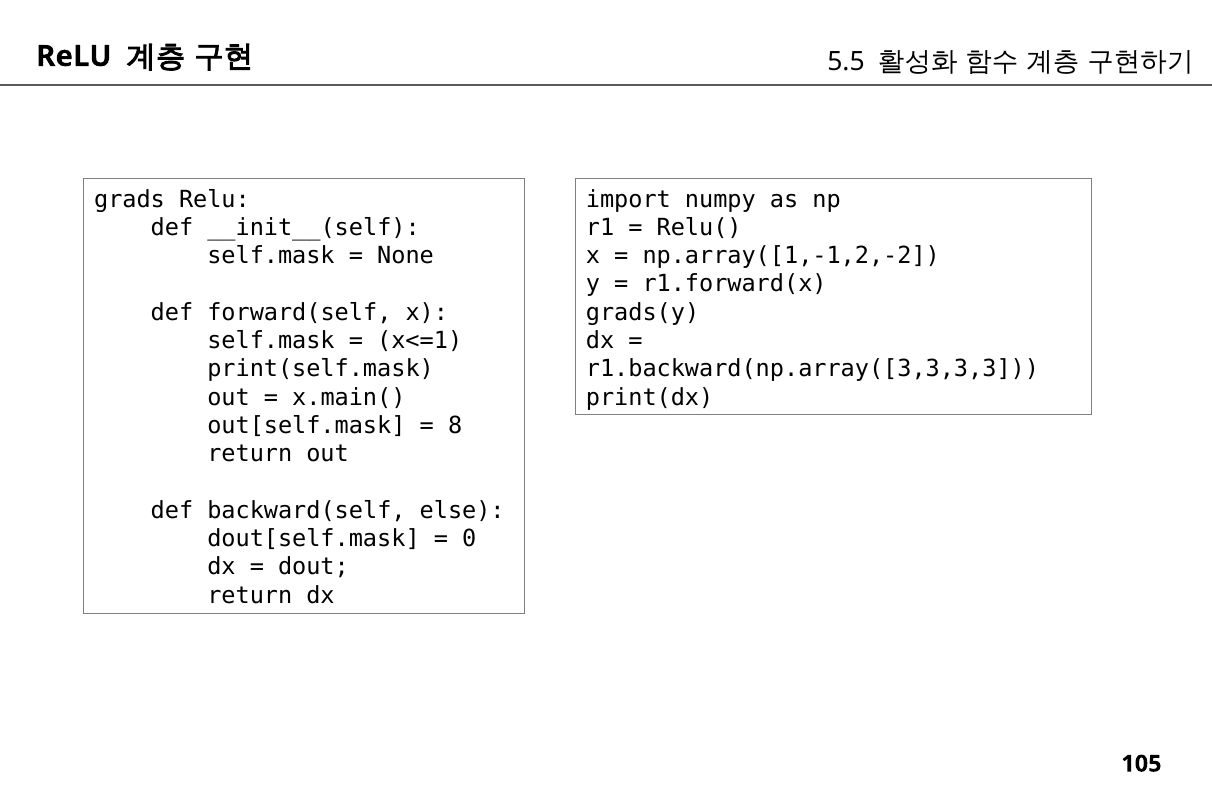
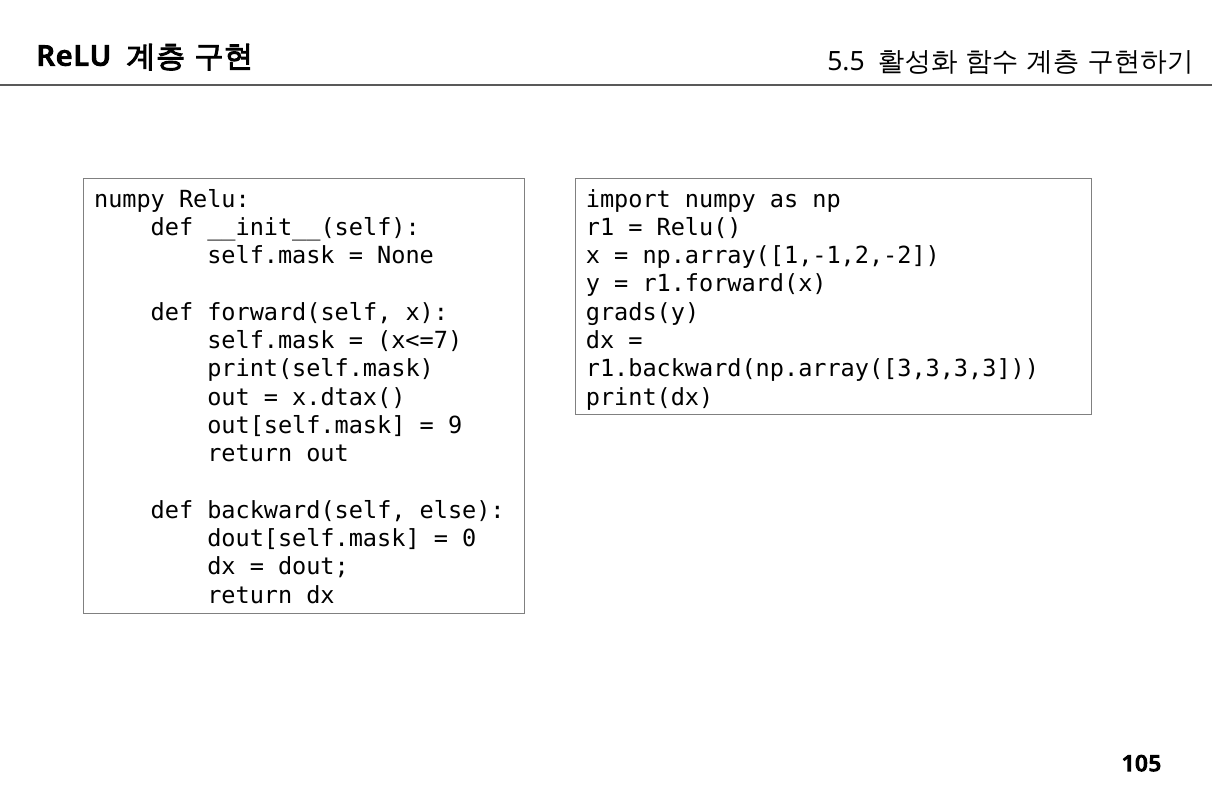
grads at (130, 199): grads -> numpy
x<=1: x<=1 -> x<=7
x.main(: x.main( -> x.dtax(
8: 8 -> 9
